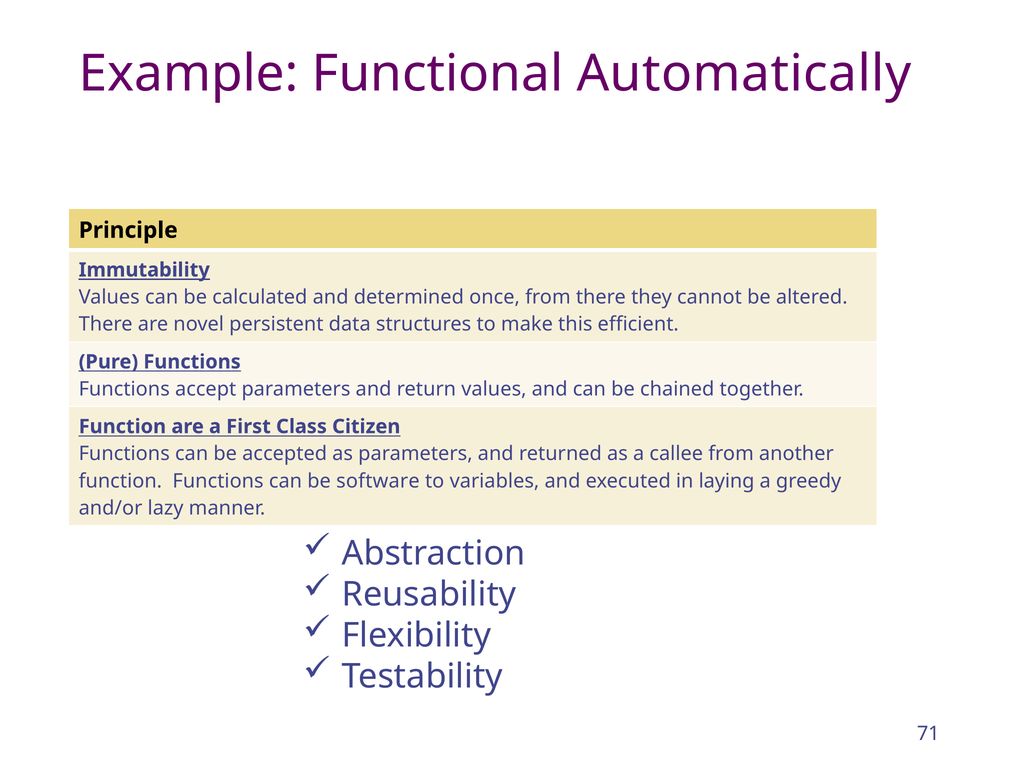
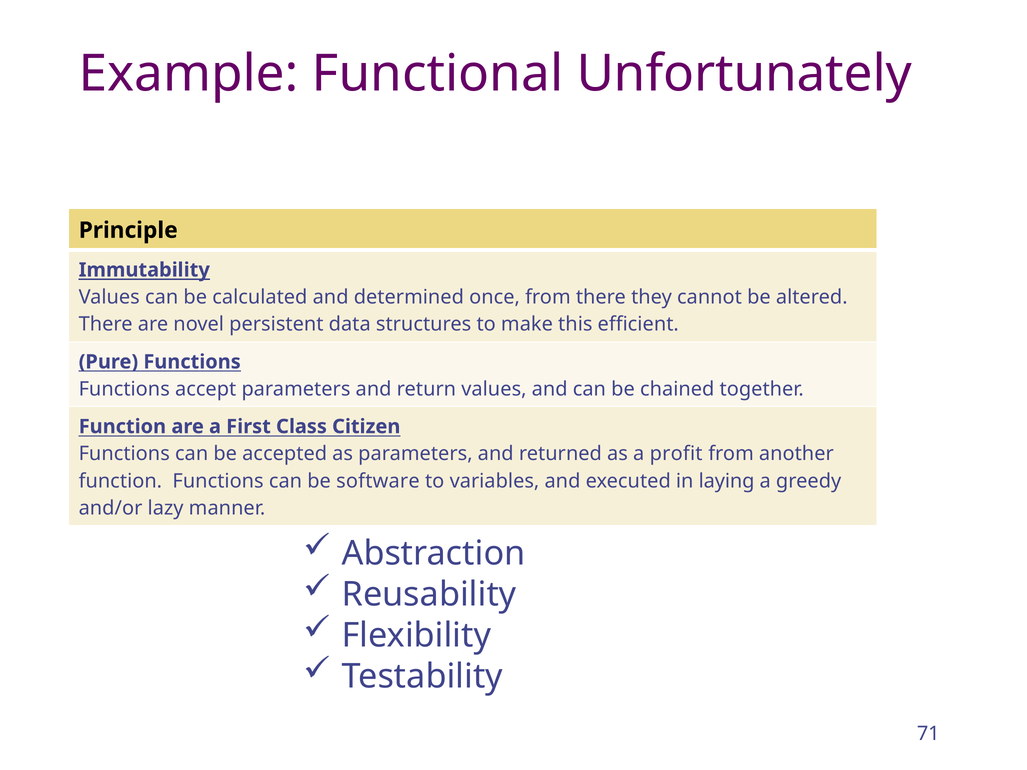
Automatically: Automatically -> Unfortunately
callee: callee -> profit
